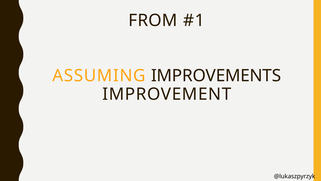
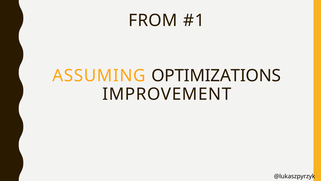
IMPROVEMENTS: IMPROVEMENTS -> OPTIMIZATIONS
